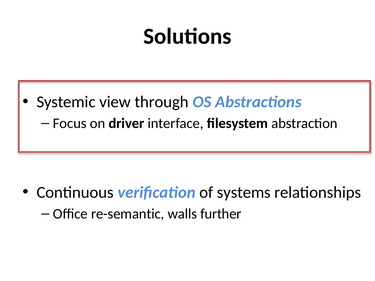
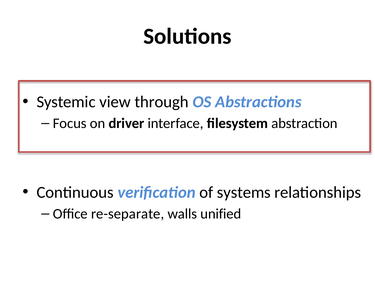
re-semantic: re-semantic -> re-separate
further: further -> unified
